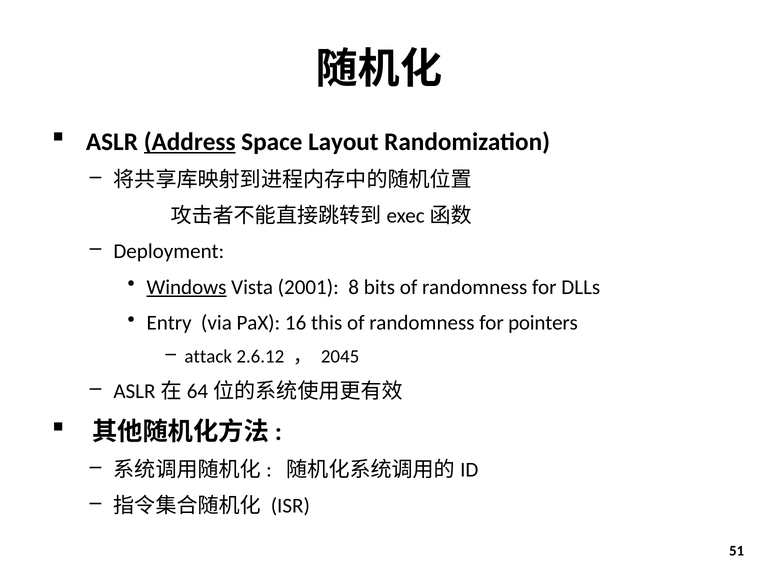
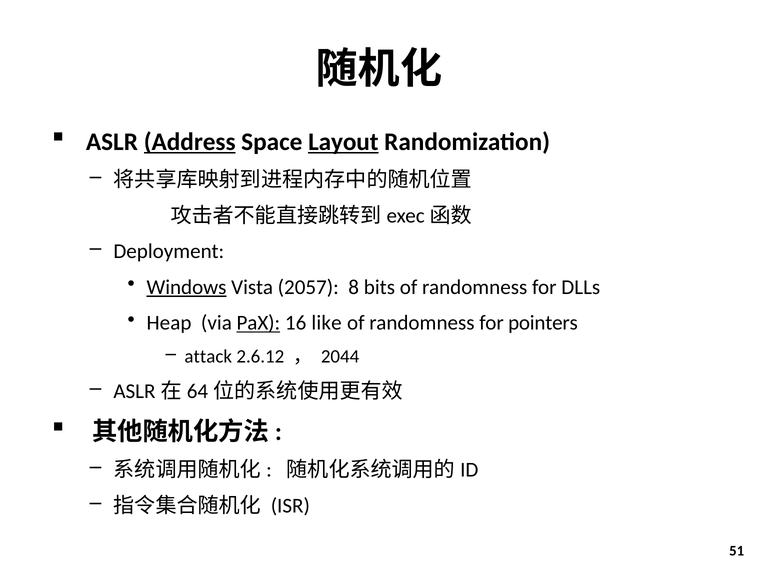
Layout underline: none -> present
2001: 2001 -> 2057
Entry: Entry -> Heap
PaX underline: none -> present
this: this -> like
2045: 2045 -> 2044
